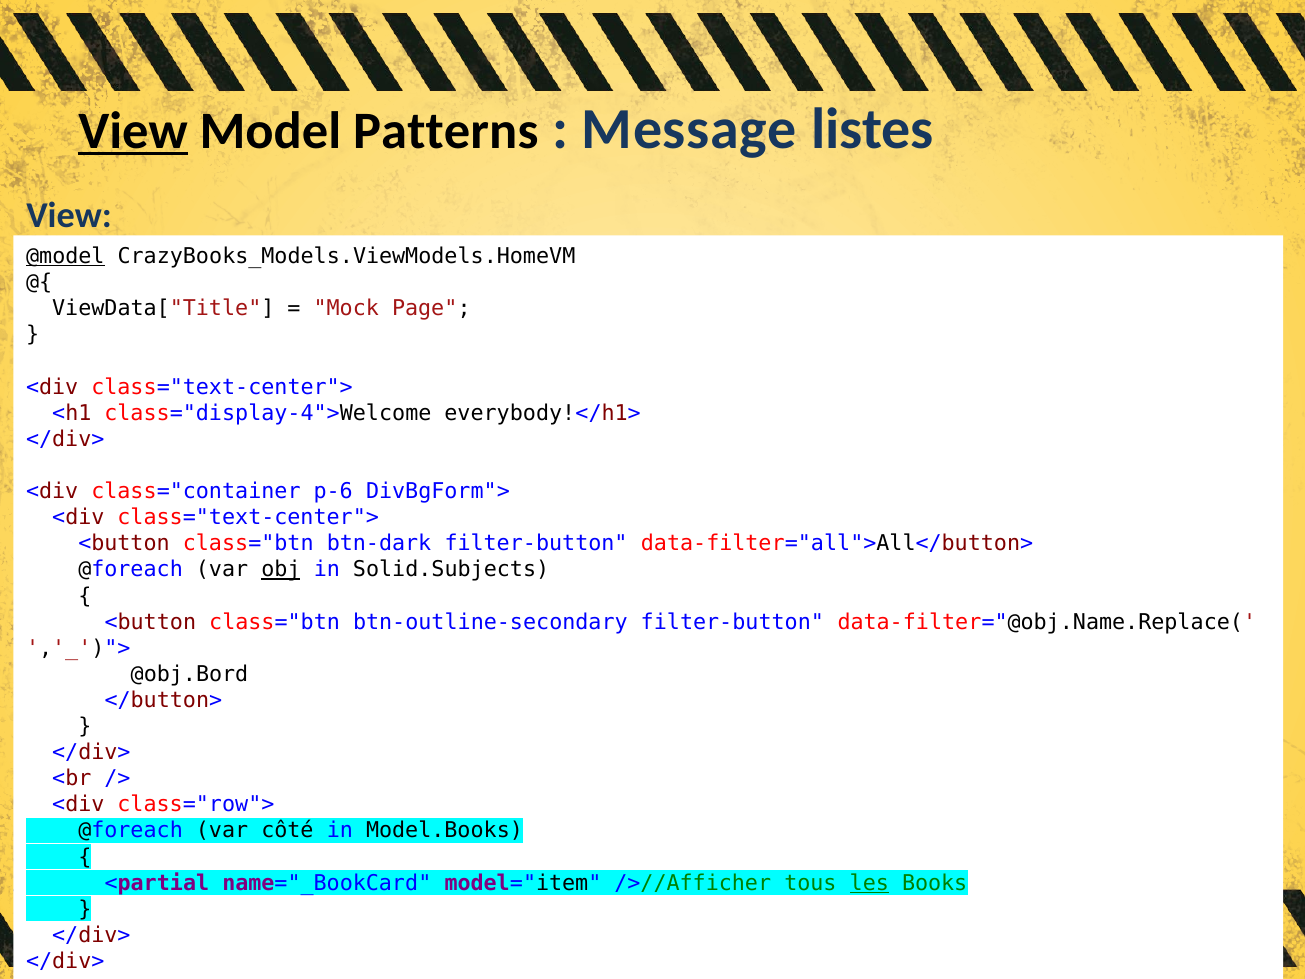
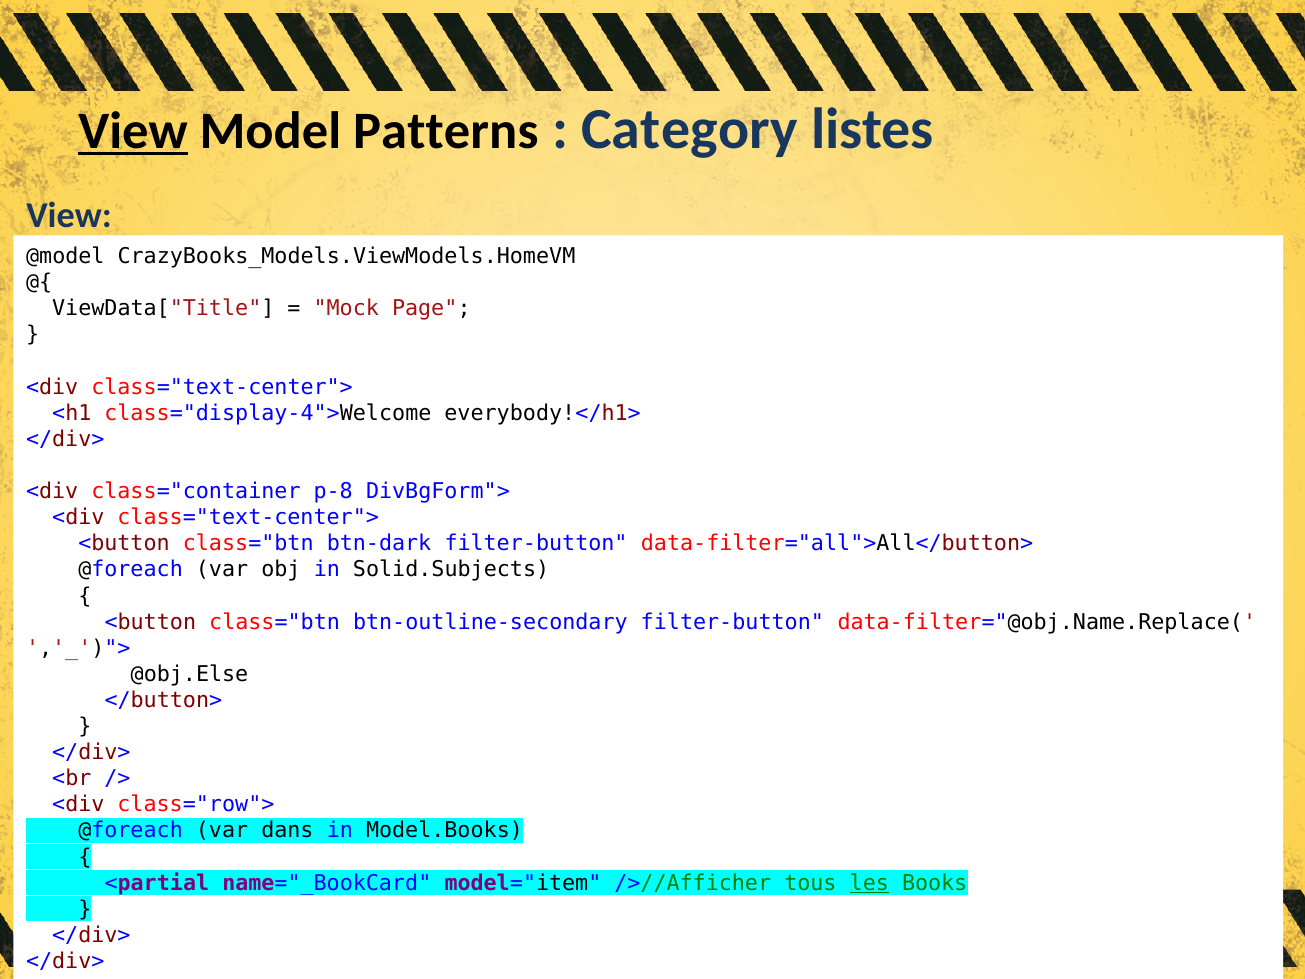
Message: Message -> Category
@model underline: present -> none
p-6: p-6 -> p-8
obj underline: present -> none
@obj.Bord: @obj.Bord -> @obj.Else
côté: côté -> dans
